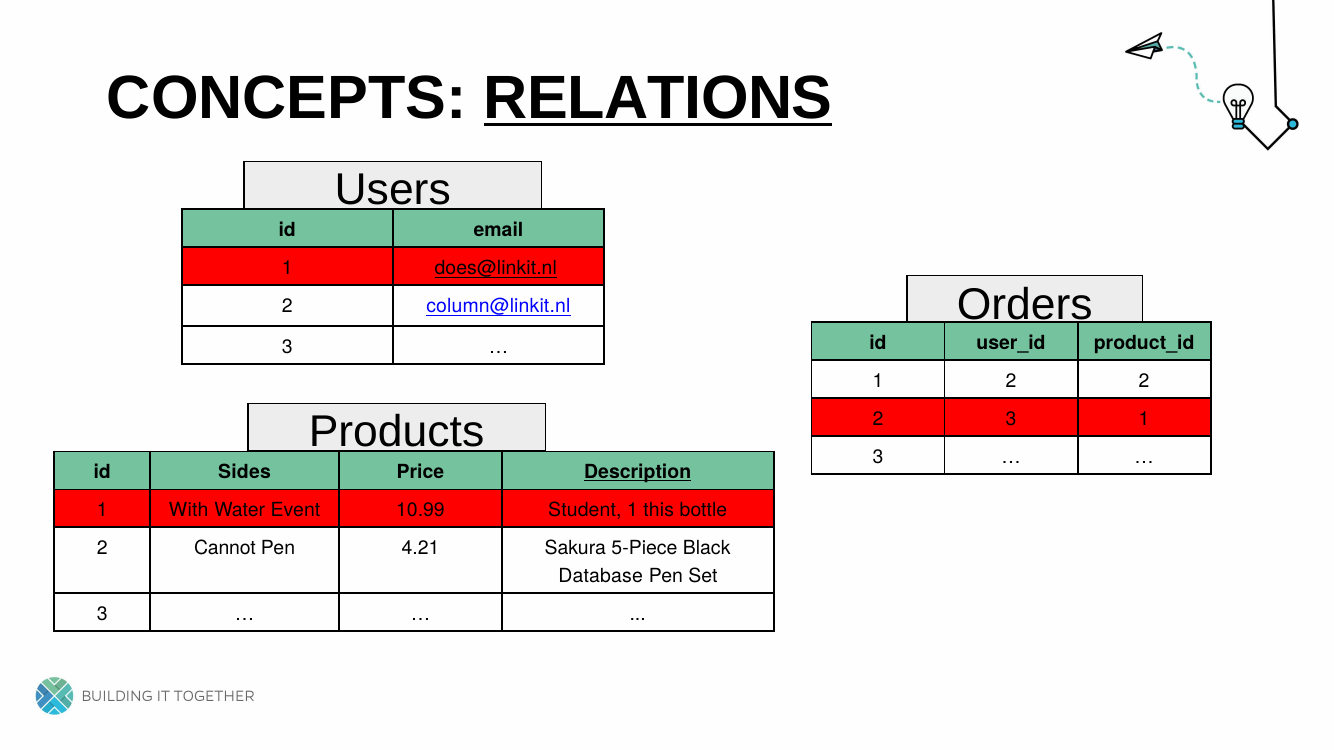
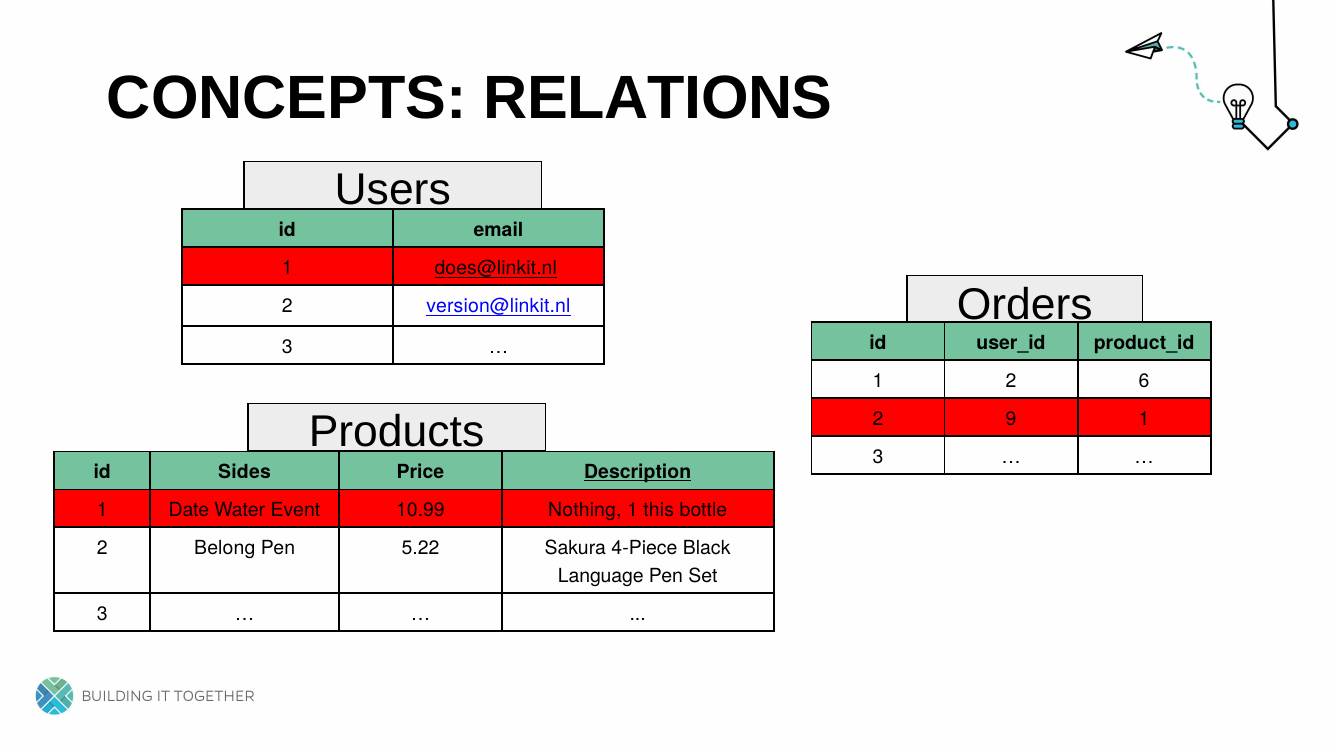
RELATIONS underline: present -> none
column@linkit.nl: column@linkit.nl -> version@linkit.nl
1 2 2: 2 -> 6
2 3: 3 -> 9
With: With -> Date
Student: Student -> Nothing
Cannot: Cannot -> Belong
4.21: 4.21 -> 5.22
5-Piece: 5-Piece -> 4-Piece
Database: Database -> Language
